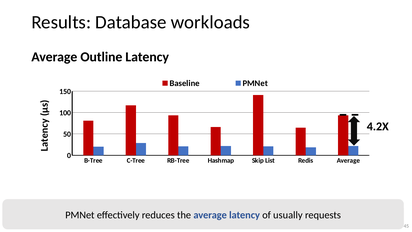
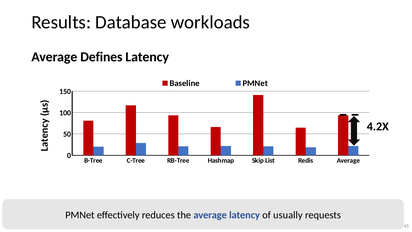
Outline: Outline -> Defines
